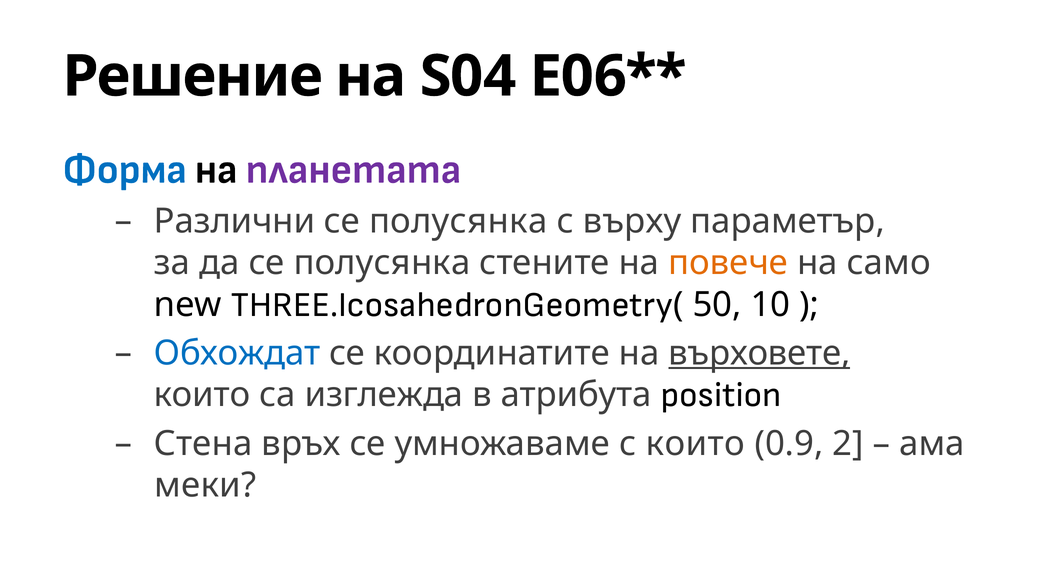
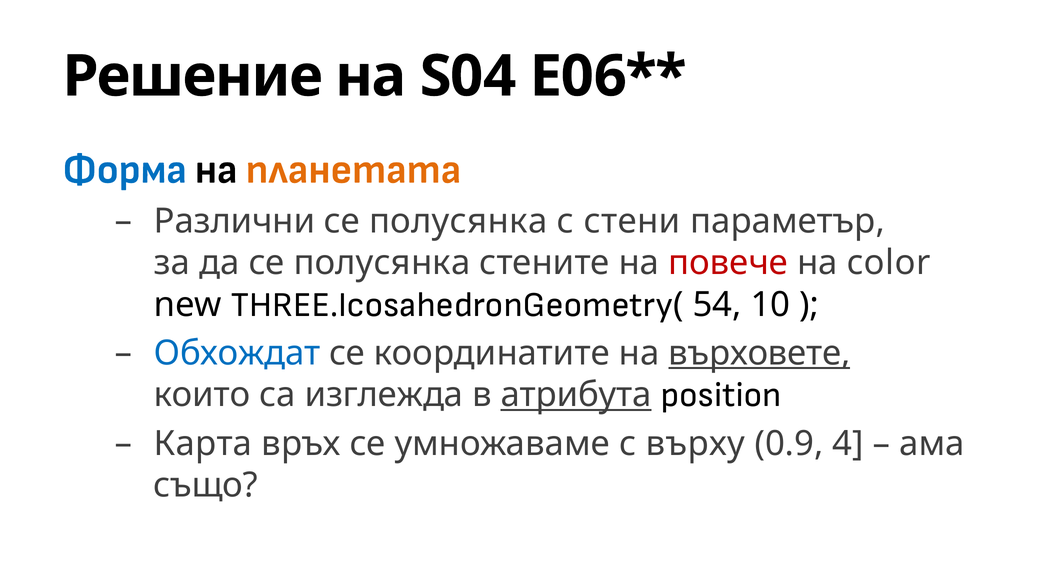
планетата colour: purple -> orange
върху: върху -> стени
повече colour: orange -> red
само: само -> color
50: 50 -> 54
атрибута underline: none -> present
Стена: Стена -> Карта
с които: които -> върху
2: 2 -> 4
меки: меки -> също
